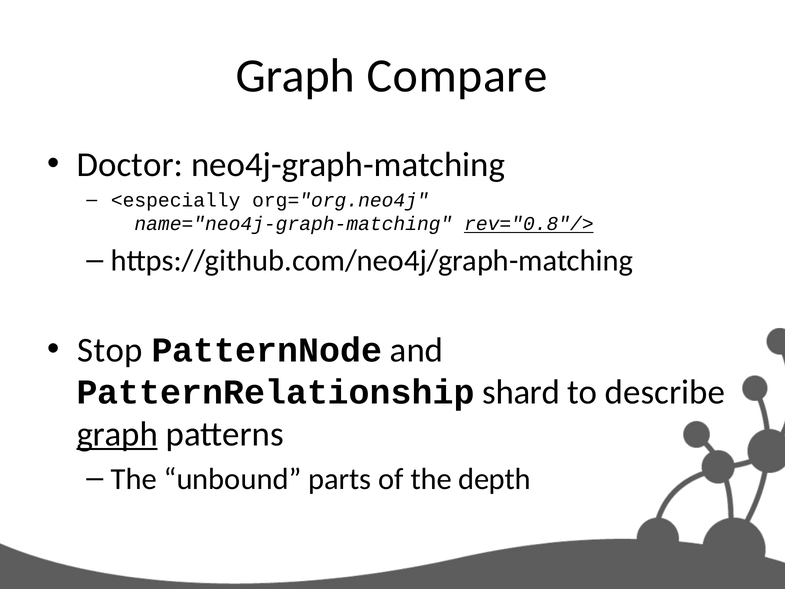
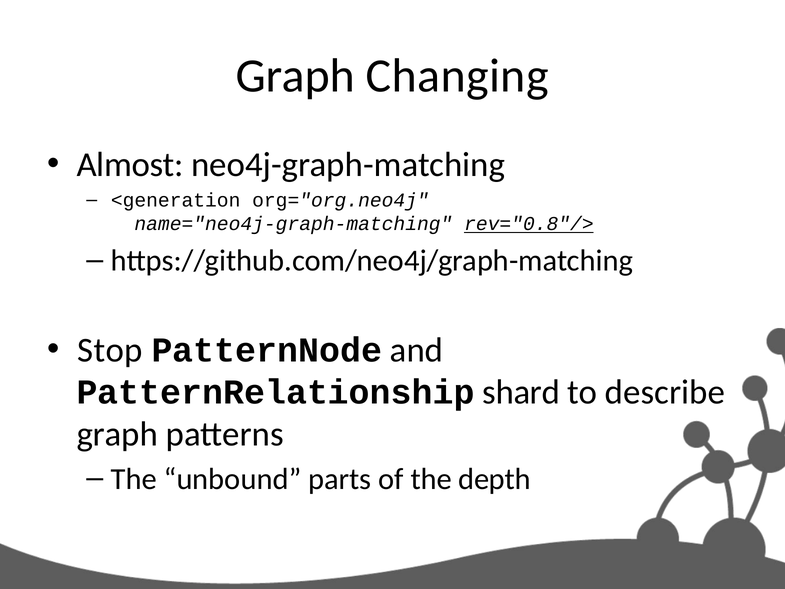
Compare: Compare -> Changing
Doctor: Doctor -> Almost
<especially: <especially -> <generation
graph at (117, 434) underline: present -> none
